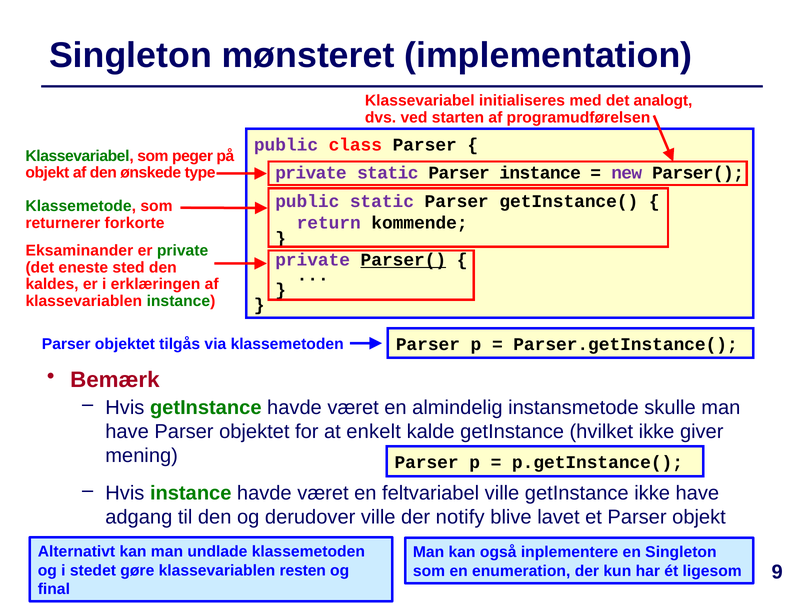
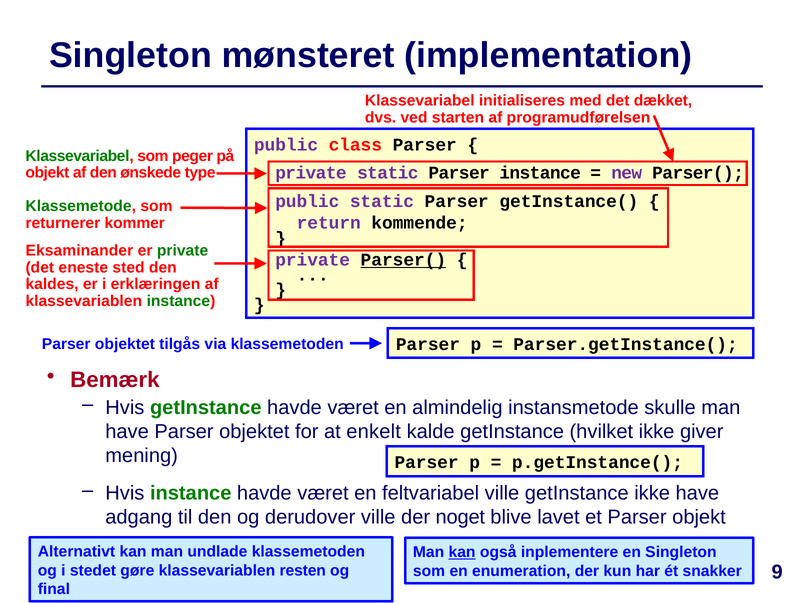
analogt: analogt -> dækket
forkorte: forkorte -> kommer
notify: notify -> noget
kan at (462, 552) underline: none -> present
ligesom: ligesom -> snakker
